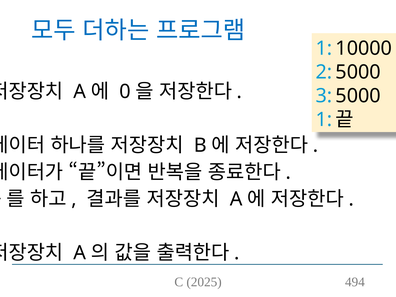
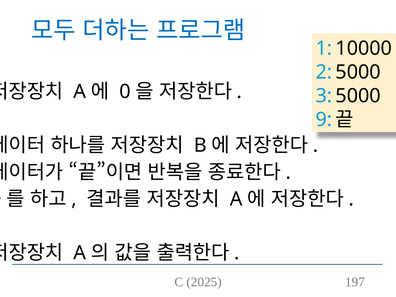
1: 1 -> 9
494: 494 -> 197
